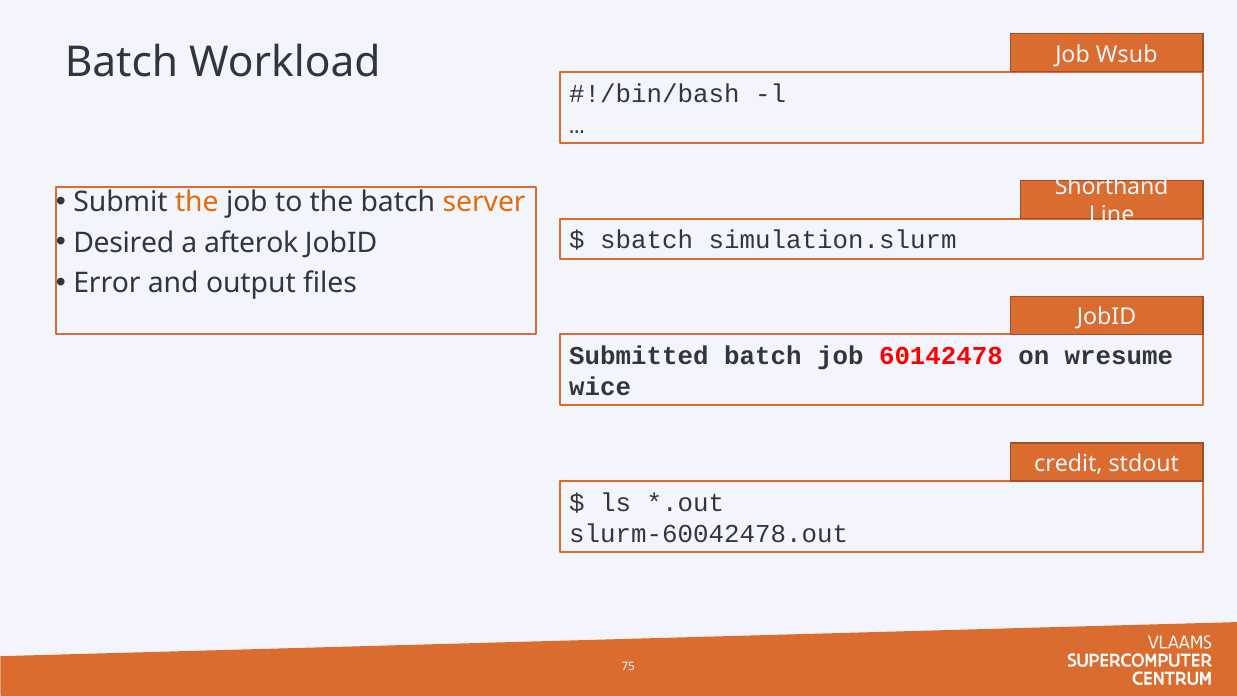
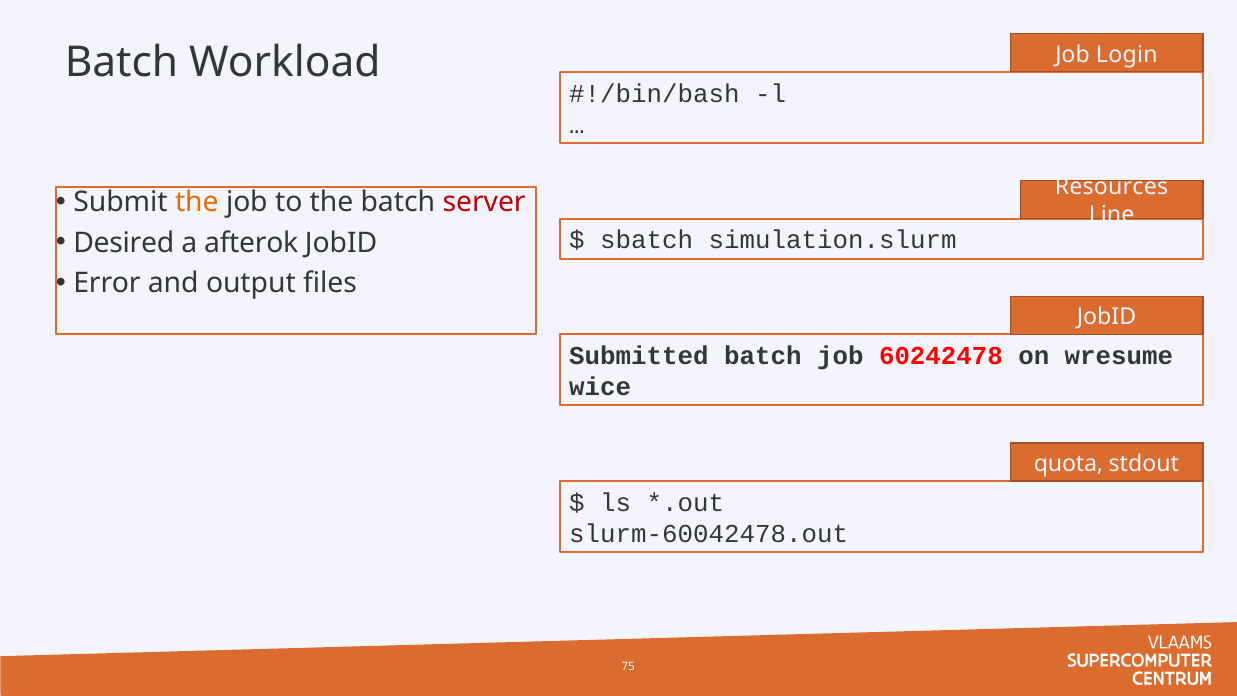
Wsub: Wsub -> Login
Shorthand: Shorthand -> Resources
server colour: orange -> red
60142478: 60142478 -> 60242478
credit: credit -> quota
